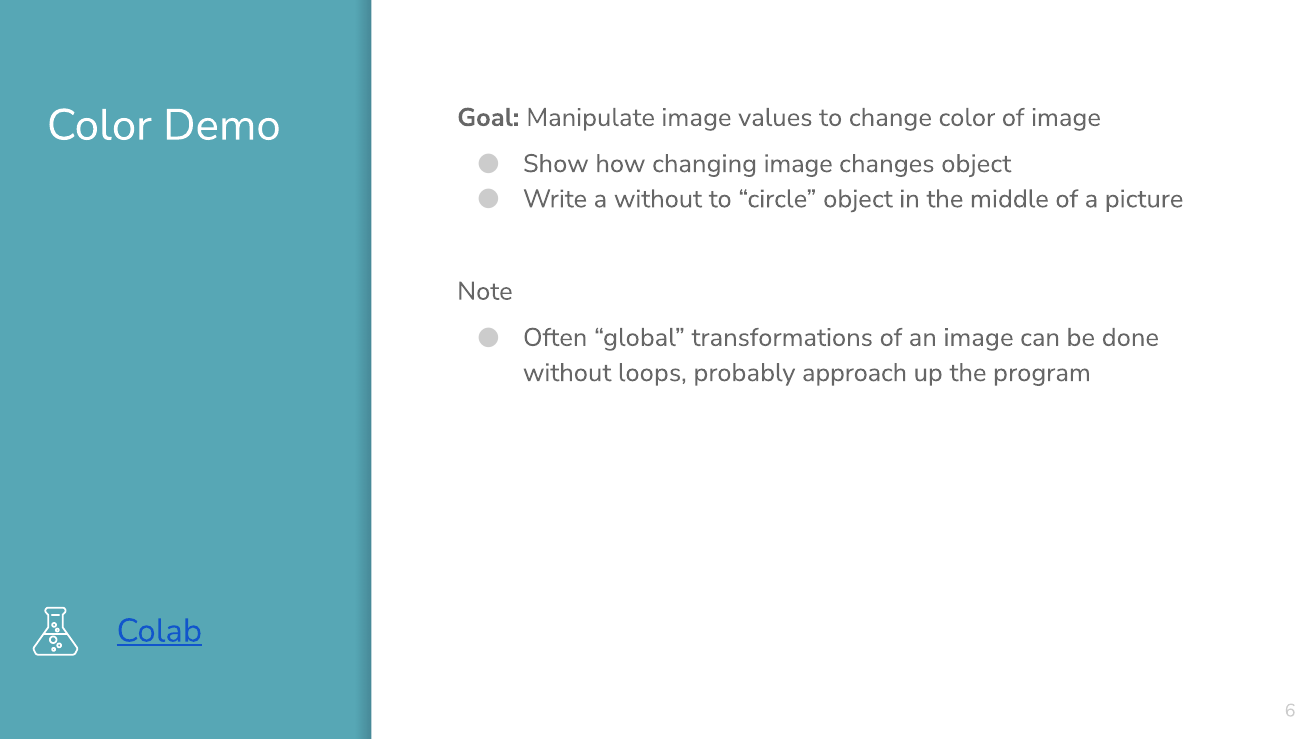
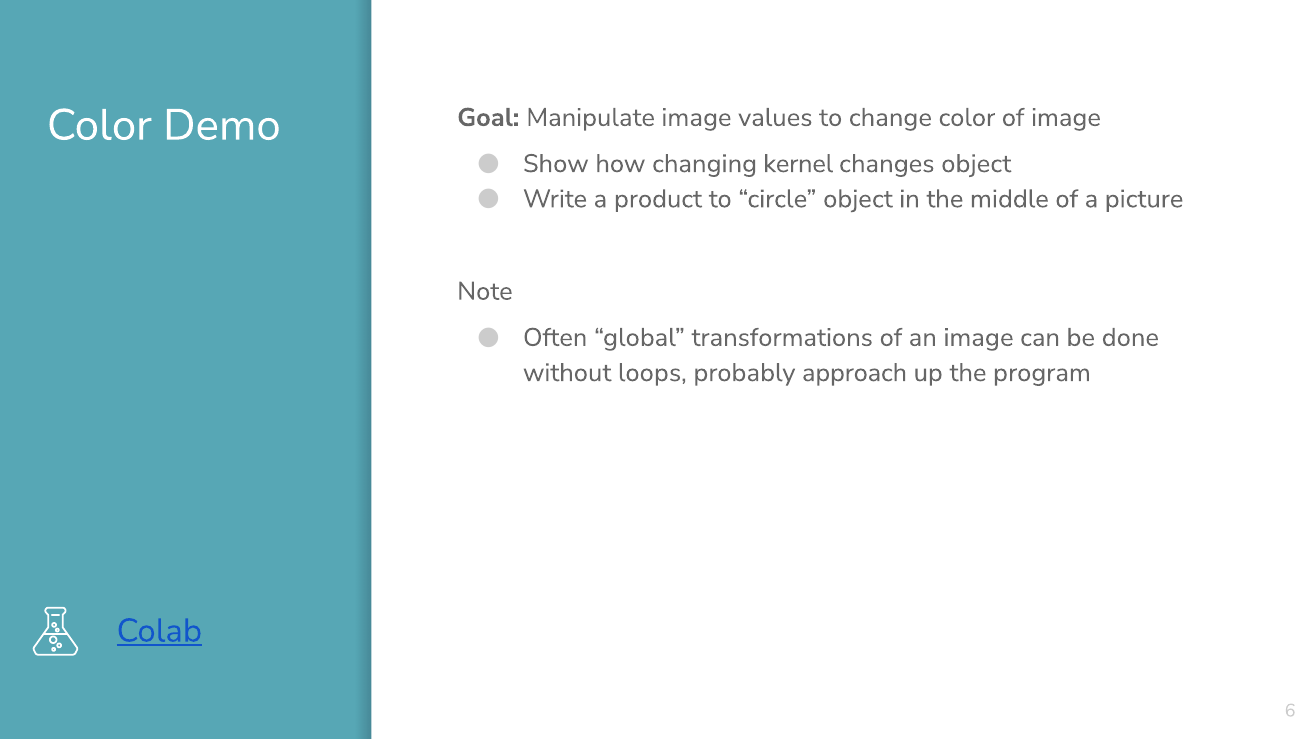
changing image: image -> kernel
a without: without -> product
